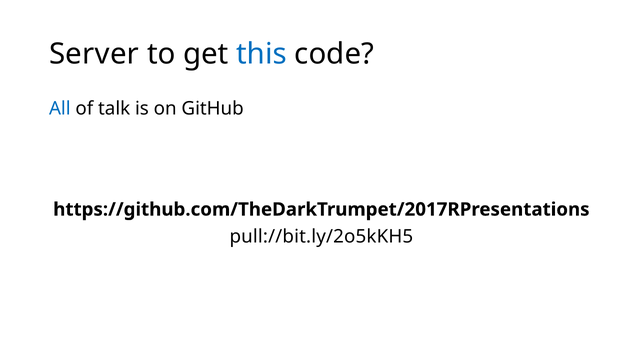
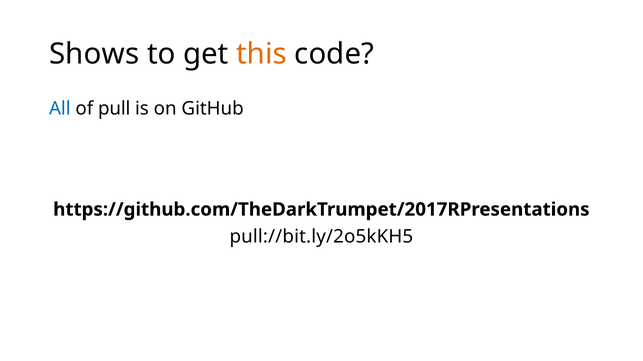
Server: Server -> Shows
this colour: blue -> orange
talk: talk -> pull
